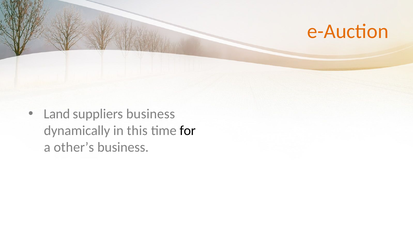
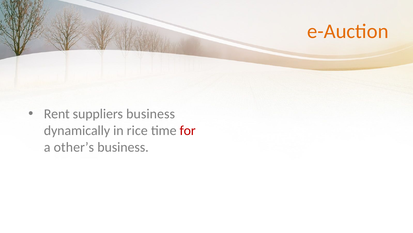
Land: Land -> Rent
this: this -> rice
for colour: black -> red
